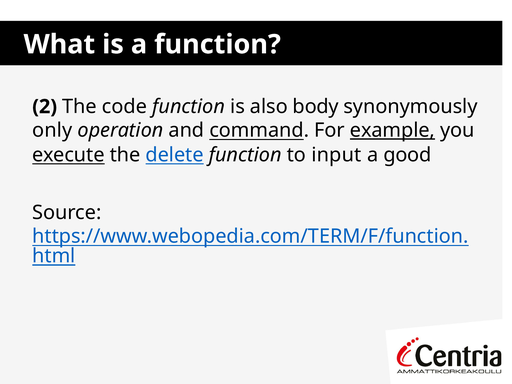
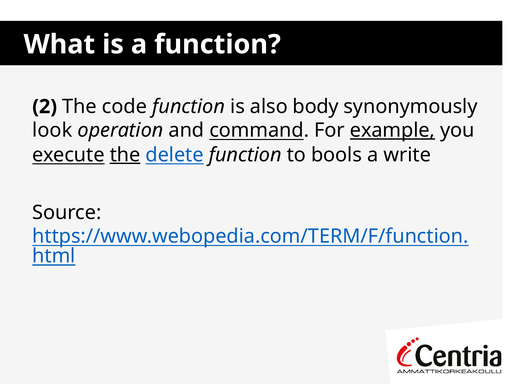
only: only -> look
the at (125, 155) underline: none -> present
input: input -> bools
good: good -> write
